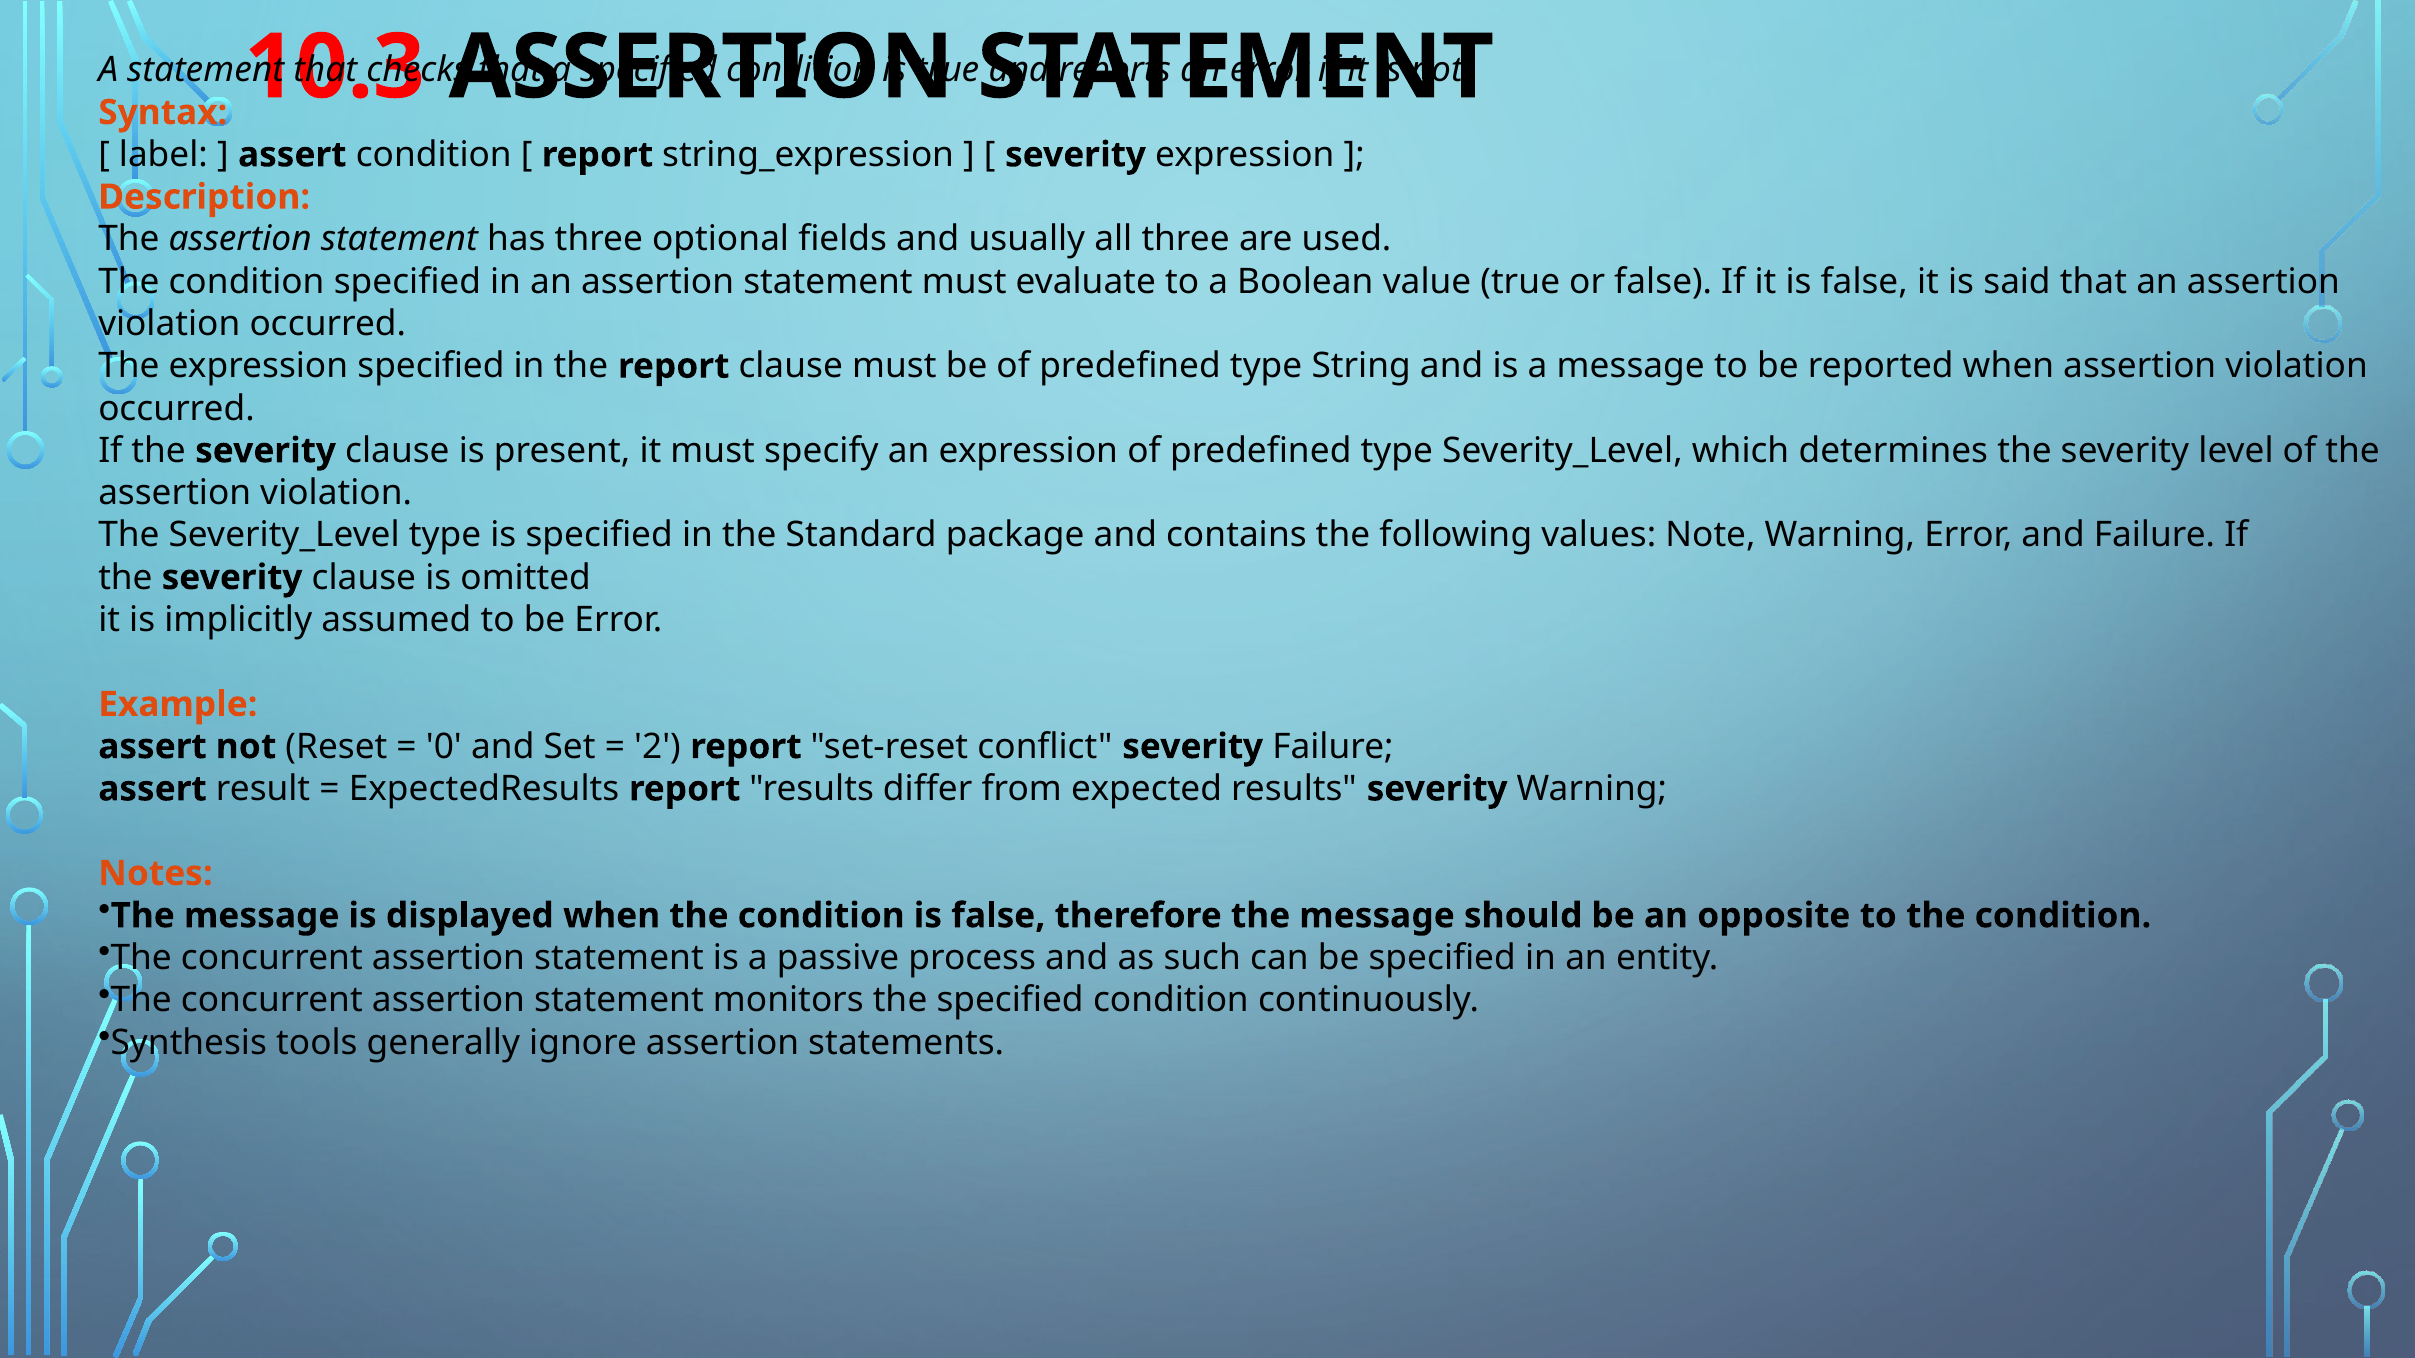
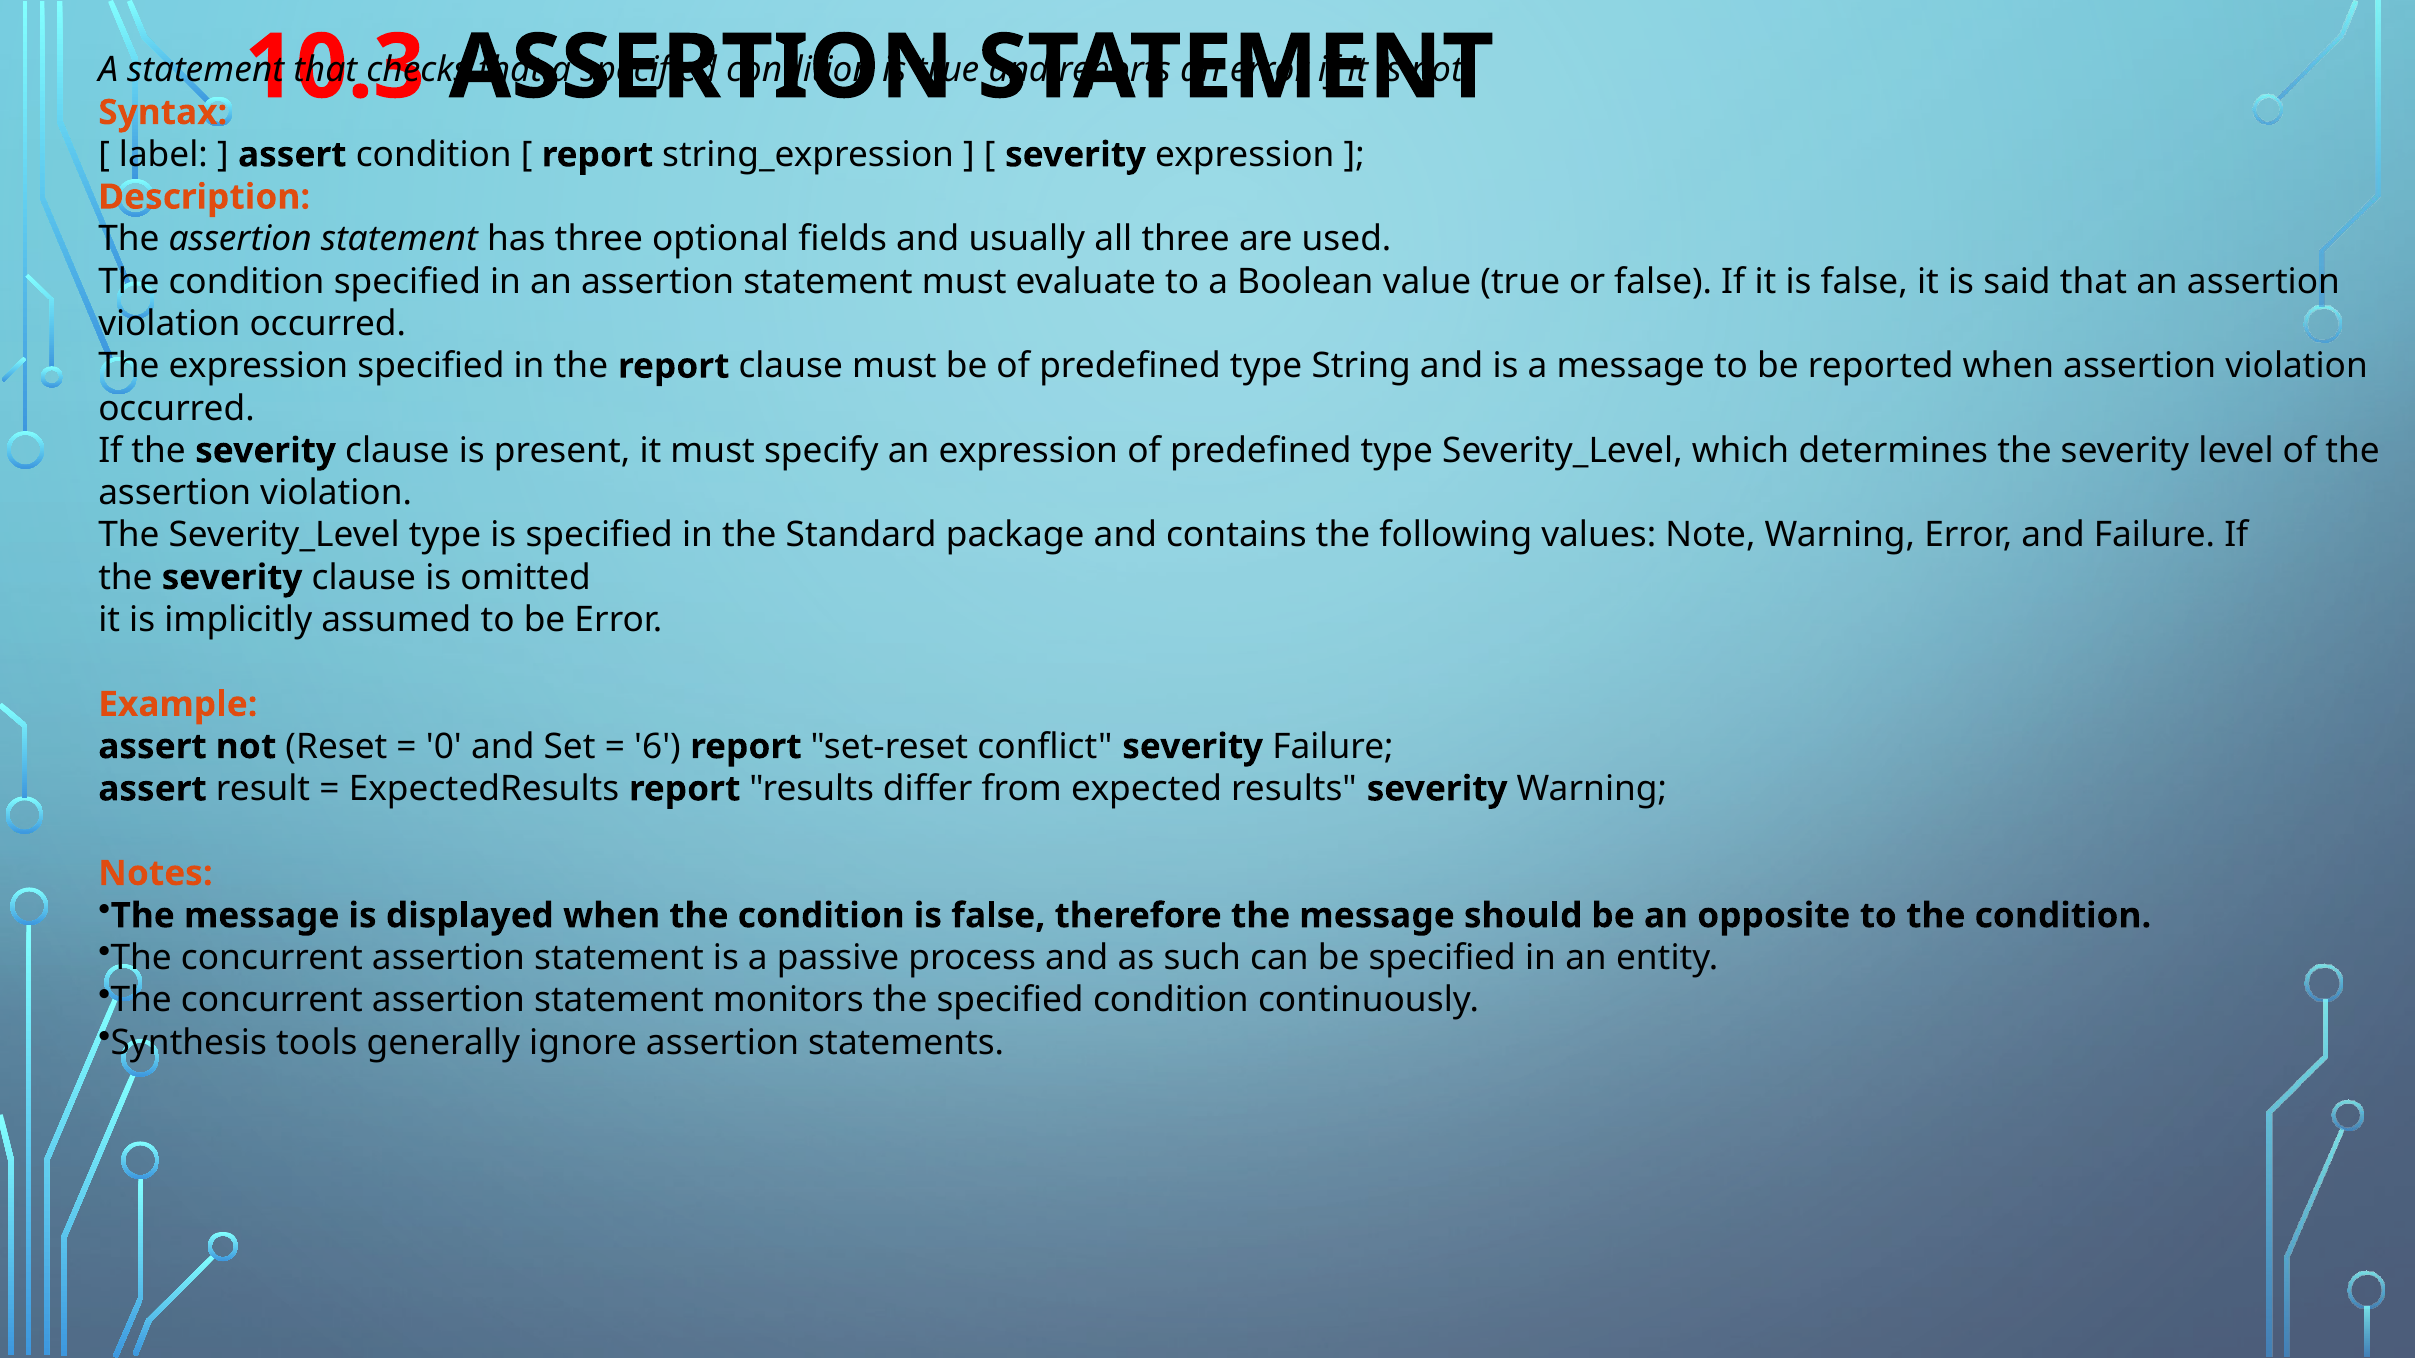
2: 2 -> 6
